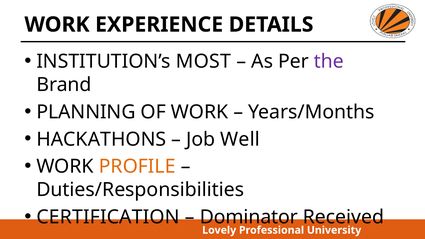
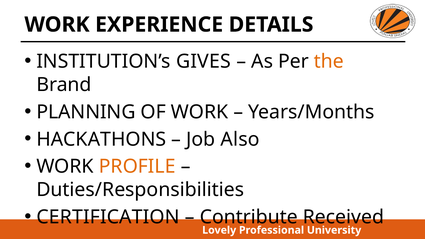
MOST: MOST -> GIVES
the colour: purple -> orange
Well: Well -> Also
Dominator: Dominator -> Contribute
